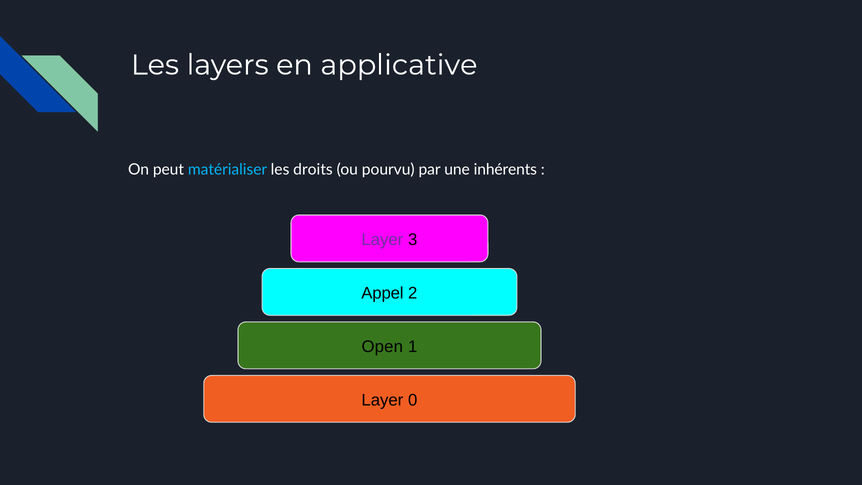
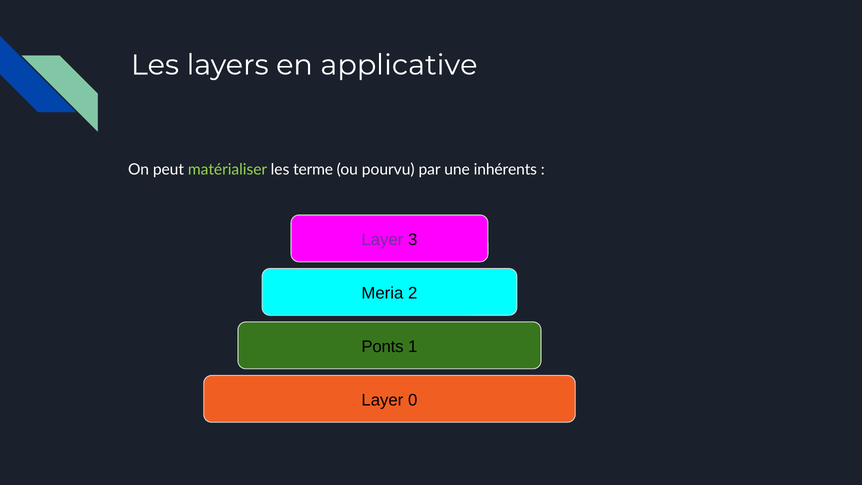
matérialiser colour: light blue -> light green
droits: droits -> terme
Appel: Appel -> Meria
Open: Open -> Ponts
